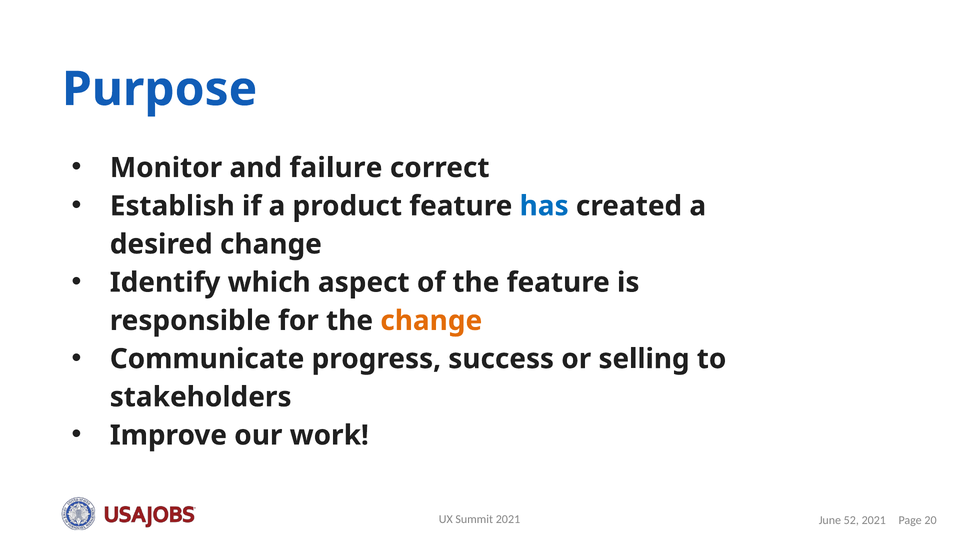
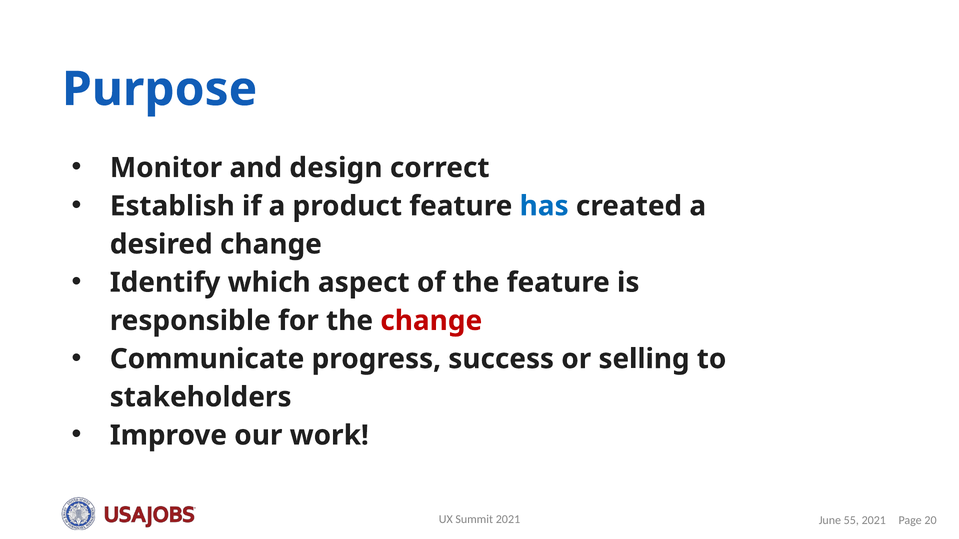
failure: failure -> design
change at (431, 321) colour: orange -> red
52: 52 -> 55
